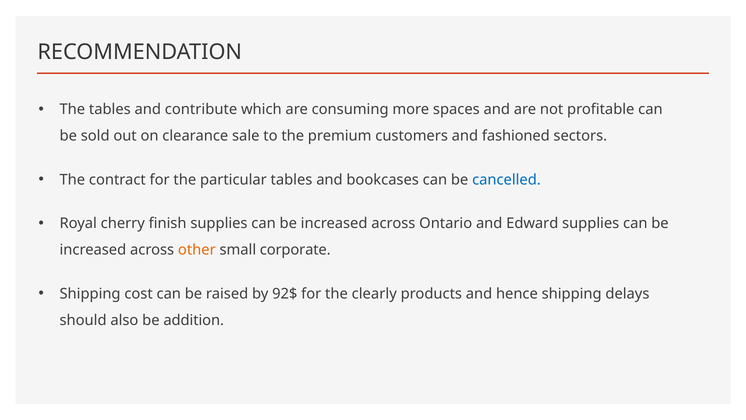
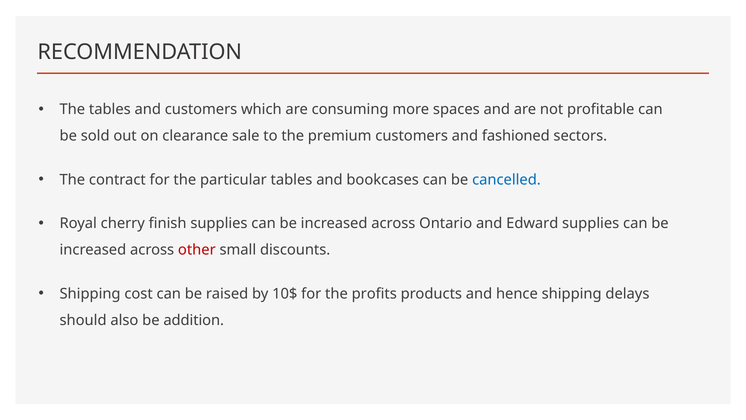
and contribute: contribute -> customers
other colour: orange -> red
corporate: corporate -> discounts
92$: 92$ -> 10$
clearly: clearly -> profits
